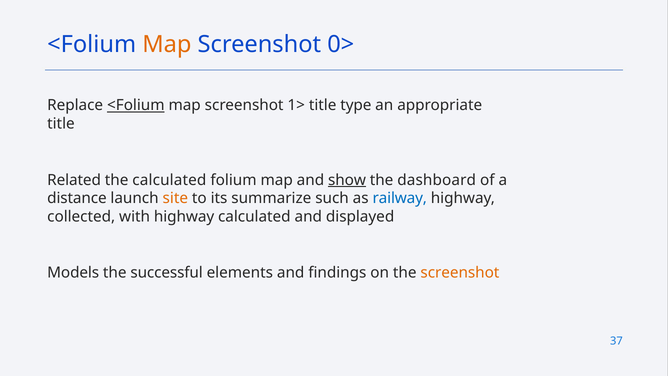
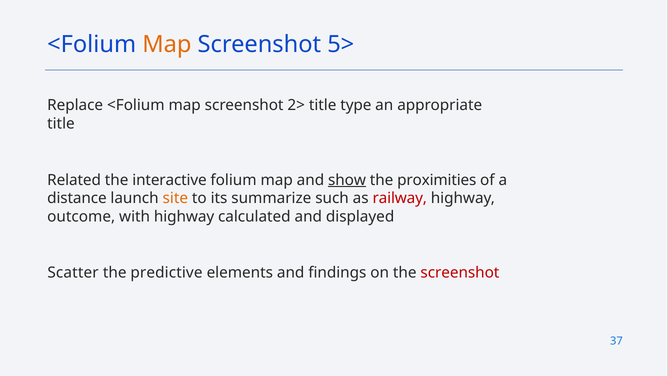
0>: 0> -> 5>
<Folium at (136, 105) underline: present -> none
1>: 1> -> 2>
the calculated: calculated -> interactive
dashboard: dashboard -> proximities
railway colour: blue -> red
collected: collected -> outcome
Models: Models -> Scatter
successful: successful -> predictive
screenshot at (460, 273) colour: orange -> red
